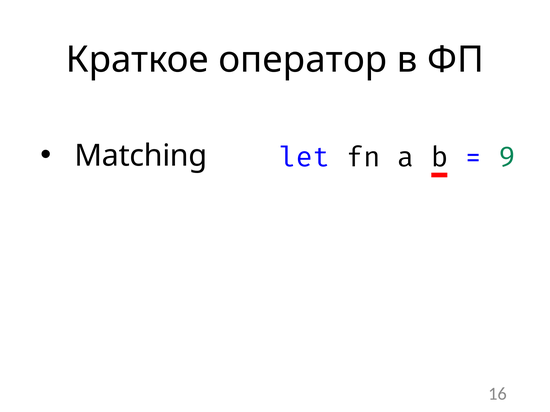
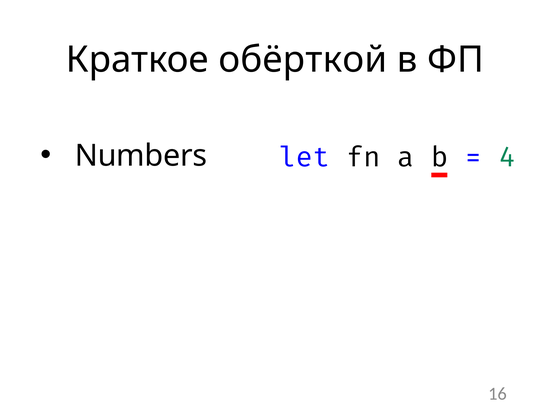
оператор: оператор -> обёрткой
Matching: Matching -> Numbers
9: 9 -> 4
